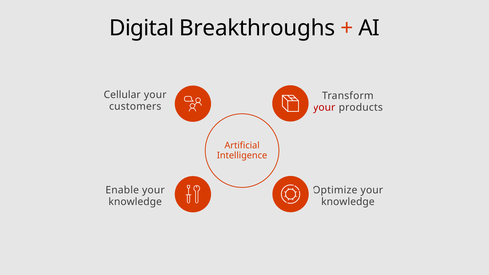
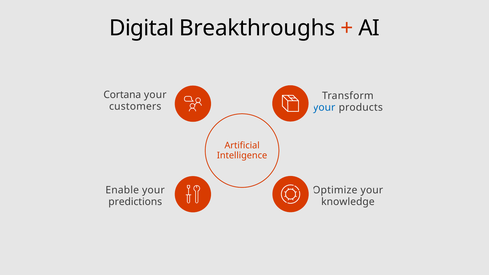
Cellular: Cellular -> Cortana
your at (324, 108) colour: red -> blue
knowledge at (135, 202): knowledge -> predictions
